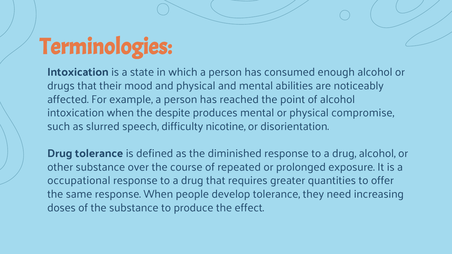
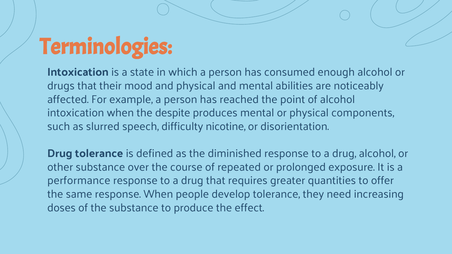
compromise: compromise -> components
occupational: occupational -> performance
